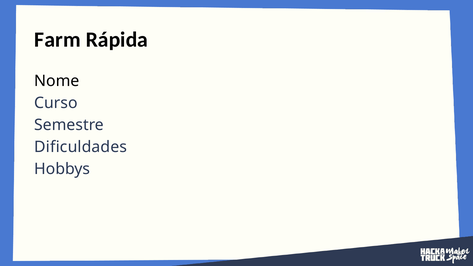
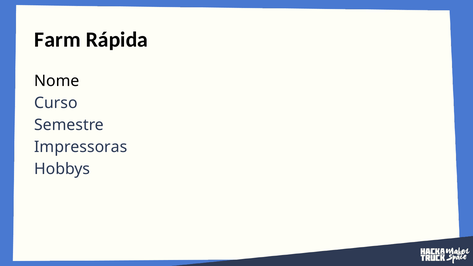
Dificuldades: Dificuldades -> Impressoras
